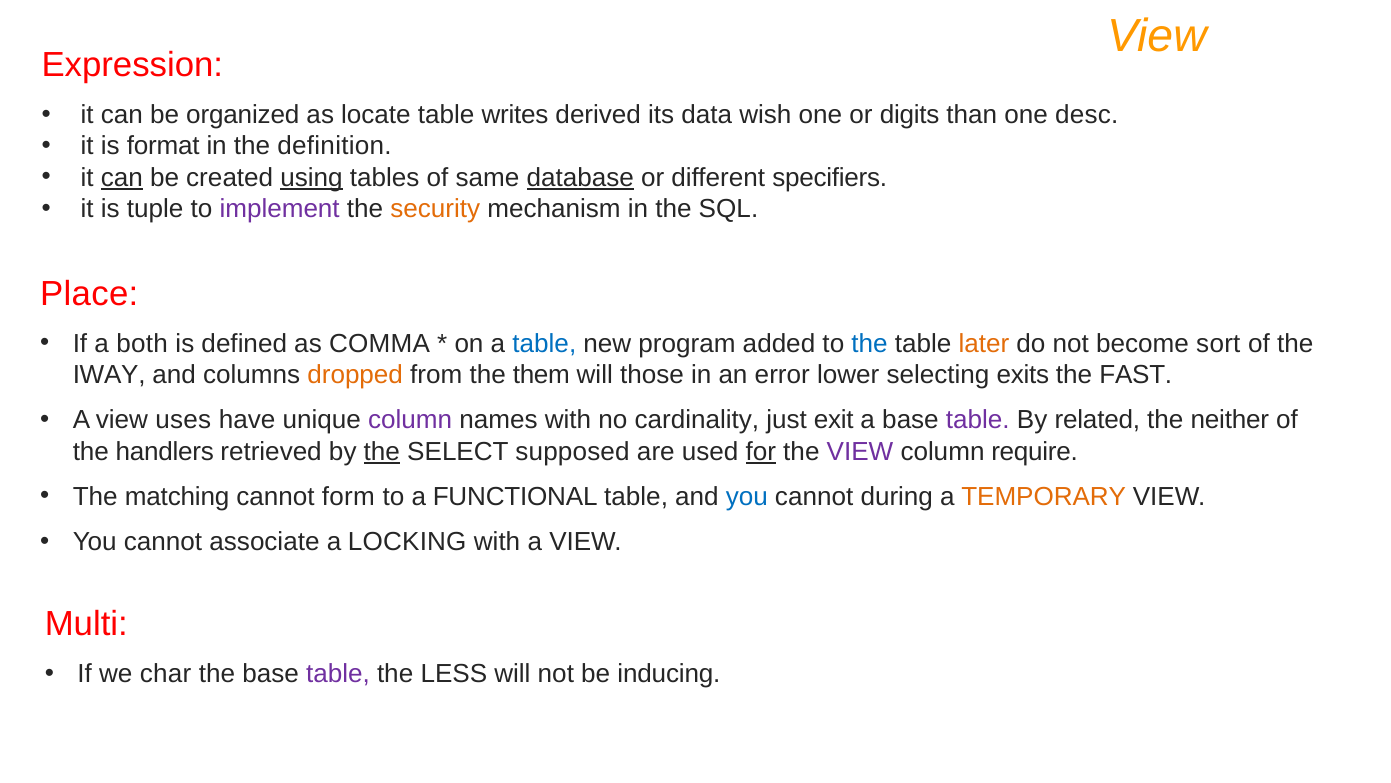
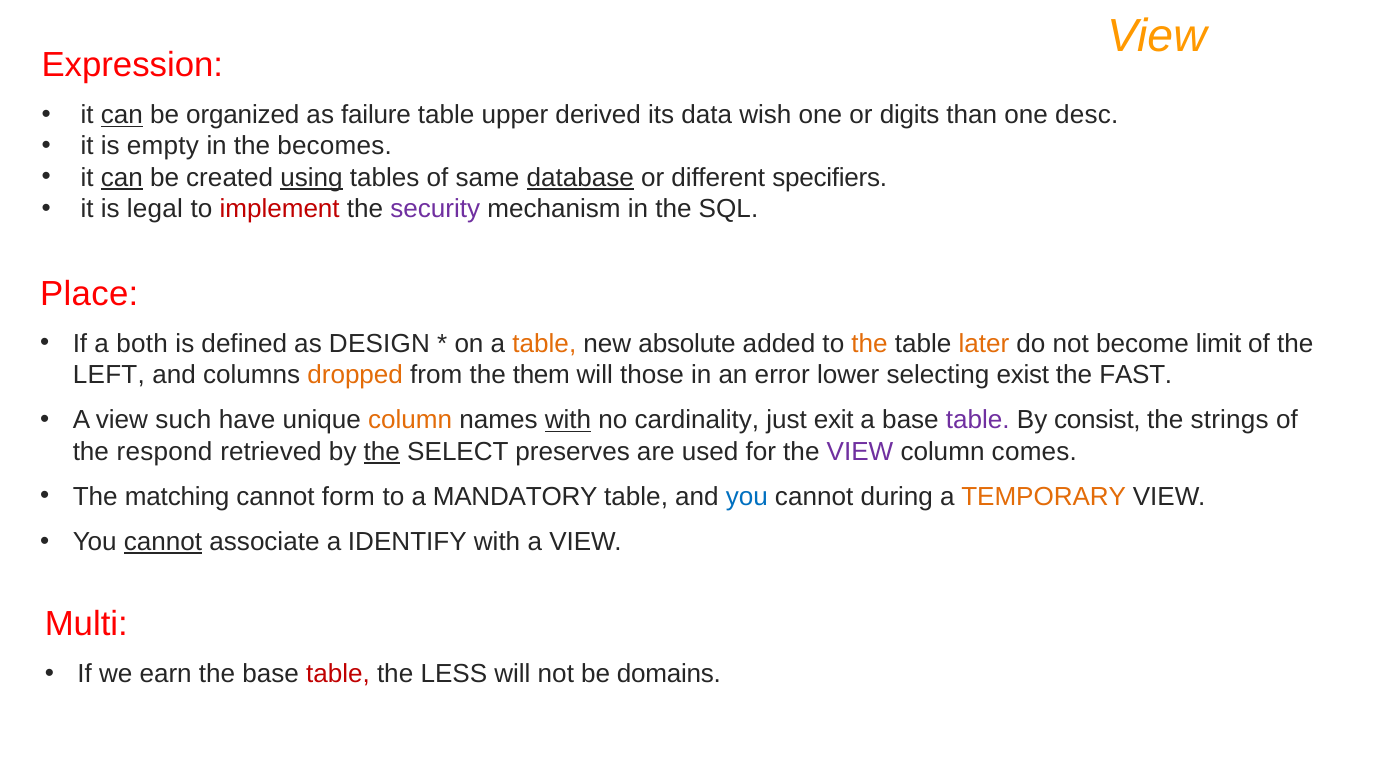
can at (122, 115) underline: none -> present
locate: locate -> failure
writes: writes -> upper
format: format -> empty
definition: definition -> becomes
tuple: tuple -> legal
implement colour: purple -> red
security colour: orange -> purple
COMMA: COMMA -> DESIGN
table at (544, 343) colour: blue -> orange
program: program -> absolute
the at (870, 343) colour: blue -> orange
sort: sort -> limit
IWAY: IWAY -> LEFT
exits: exits -> exist
uses: uses -> such
column at (410, 420) colour: purple -> orange
with at (568, 420) underline: none -> present
related: related -> consist
neither: neither -> strings
handlers: handlers -> respond
supposed: supposed -> preserves
for underline: present -> none
require: require -> comes
FUNCTIONAL: FUNCTIONAL -> MANDATORY
cannot at (163, 542) underline: none -> present
LOCKING: LOCKING -> IDENTIFY
char: char -> earn
table at (338, 673) colour: purple -> red
inducing: inducing -> domains
